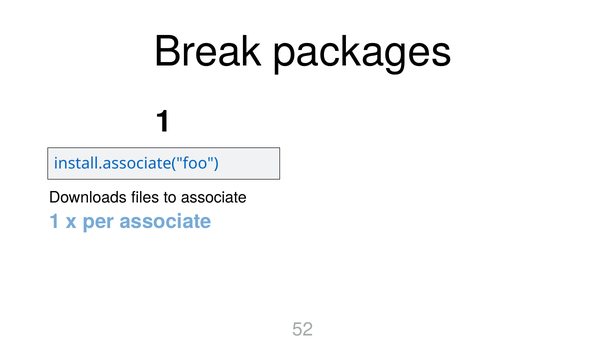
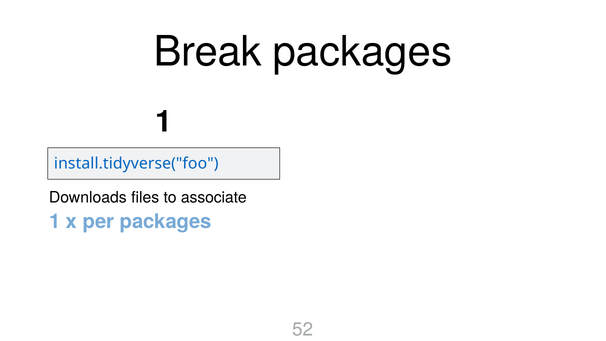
install.associate("foo: install.associate("foo -> install.tidyverse("foo
per associate: associate -> packages
